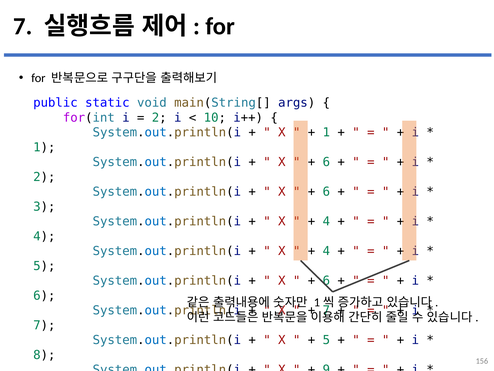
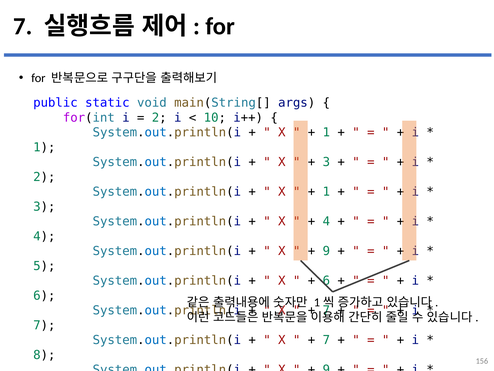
6 at (326, 162): 6 -> 3
6 at (326, 192): 6 -> 1
4 at (326, 251): 4 -> 9
5 at (326, 340): 5 -> 7
